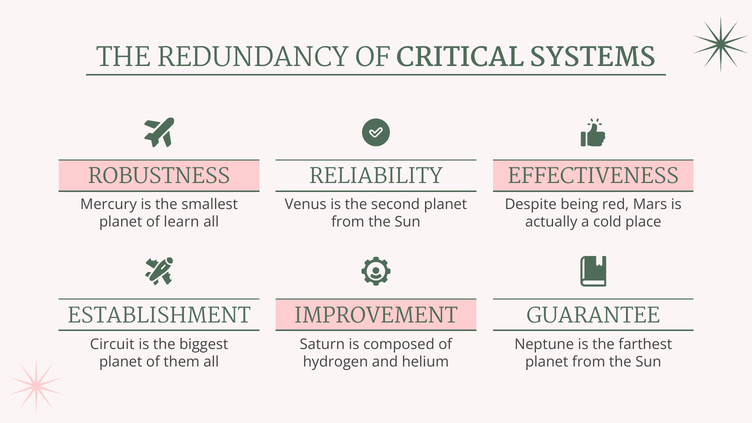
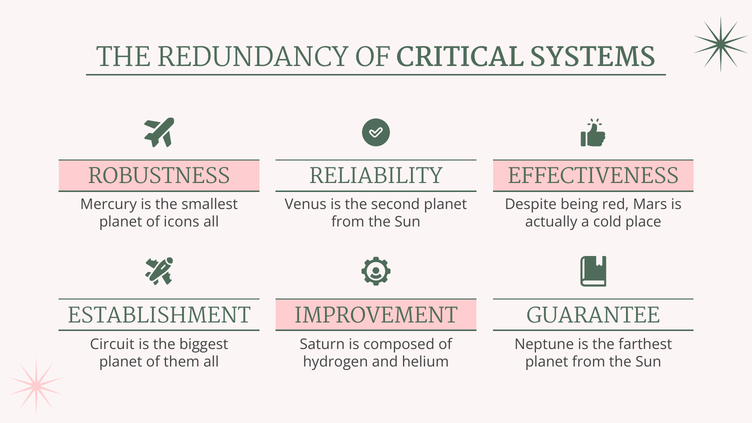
learn: learn -> icons
